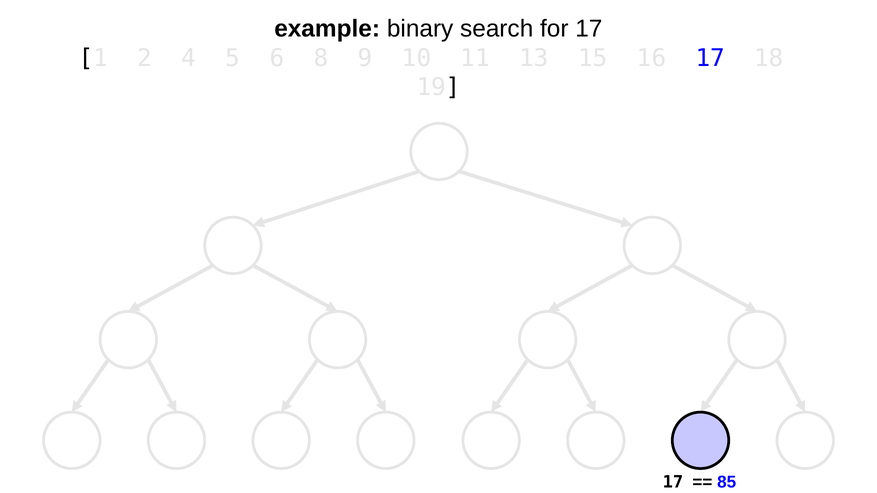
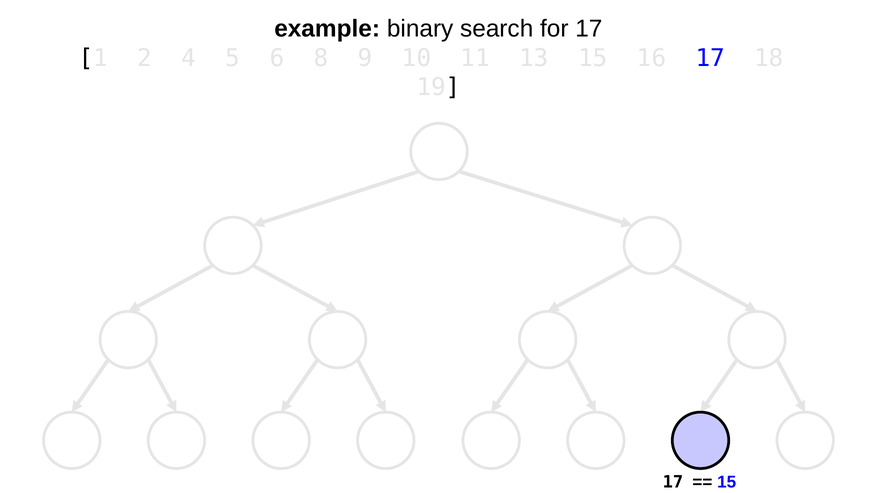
85 at (727, 483): 85 -> 15
